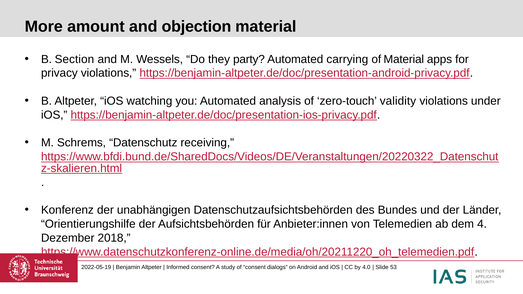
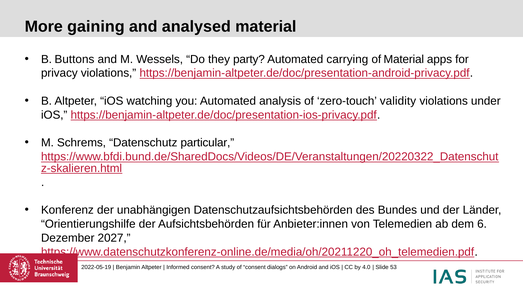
amount: amount -> gaining
objection: objection -> analysed
Section: Section -> Buttons
receiving: receiving -> particular
4: 4 -> 6
2018: 2018 -> 2027
